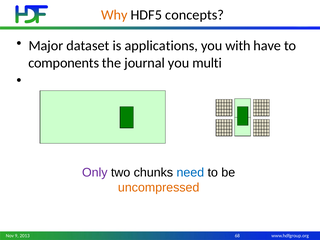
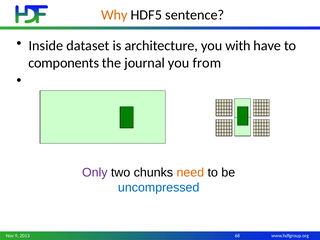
concepts: concepts -> sentence
Major: Major -> Inside
applications: applications -> architecture
multi: multi -> from
need colour: blue -> orange
uncompressed colour: orange -> blue
